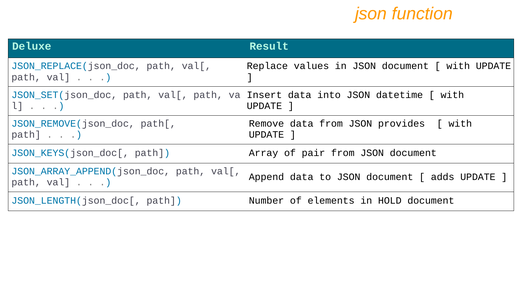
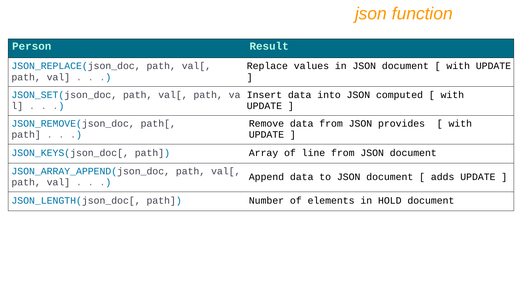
Deluxe: Deluxe -> Person
datetime: datetime -> computed
pair: pair -> line
